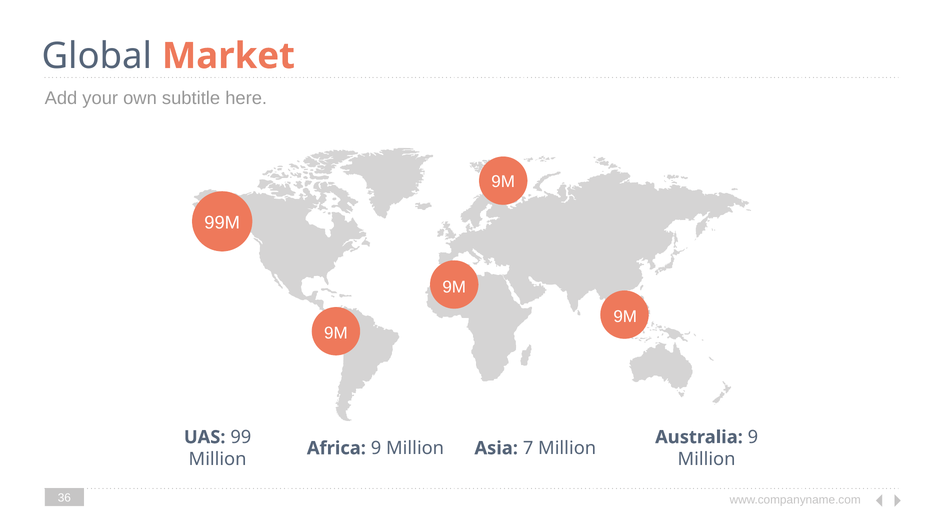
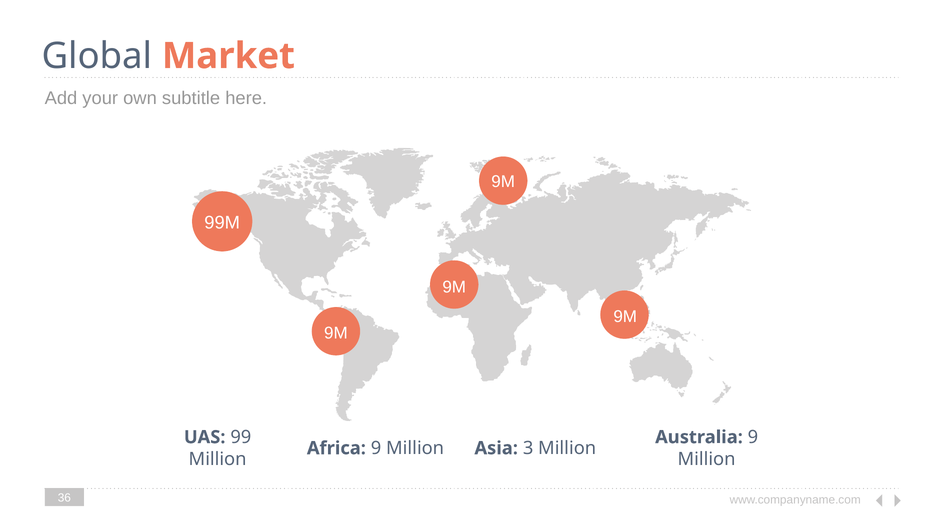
7: 7 -> 3
